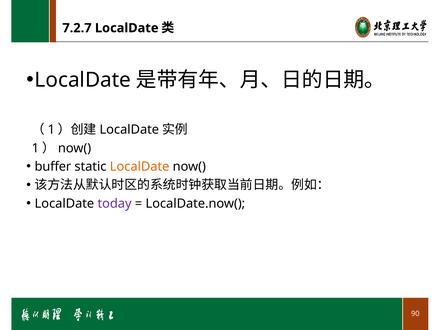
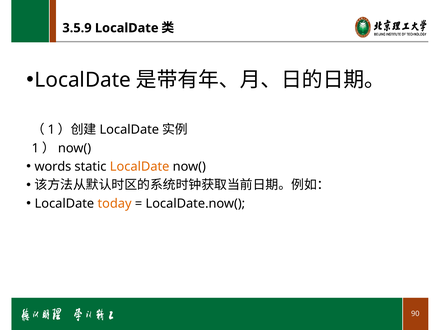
7.2.7: 7.2.7 -> 3.5.9
buffer: buffer -> words
today colour: purple -> orange
